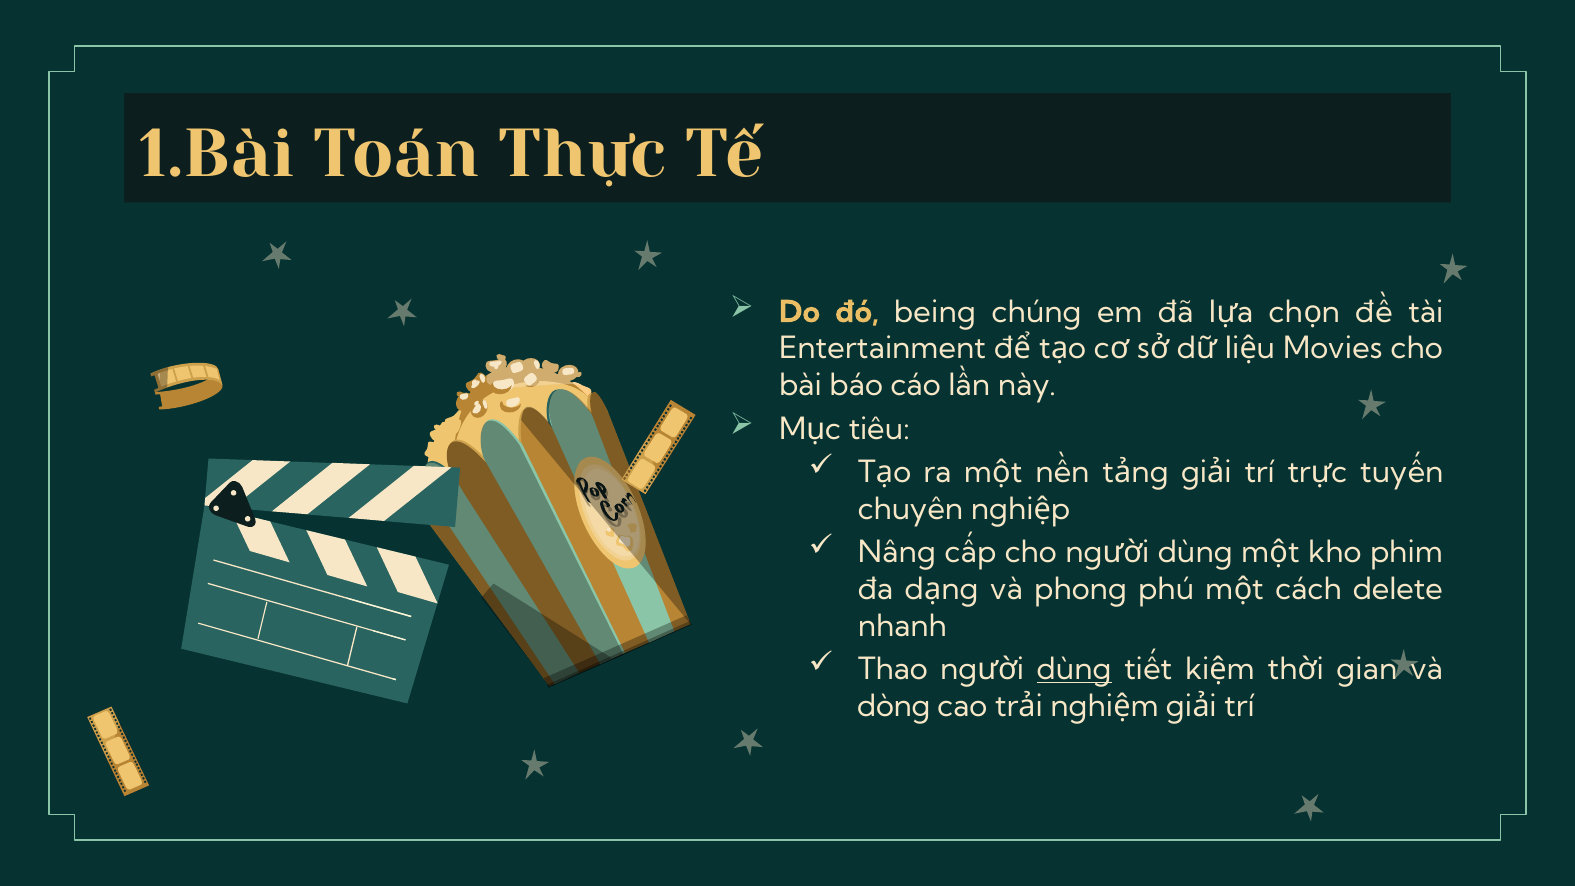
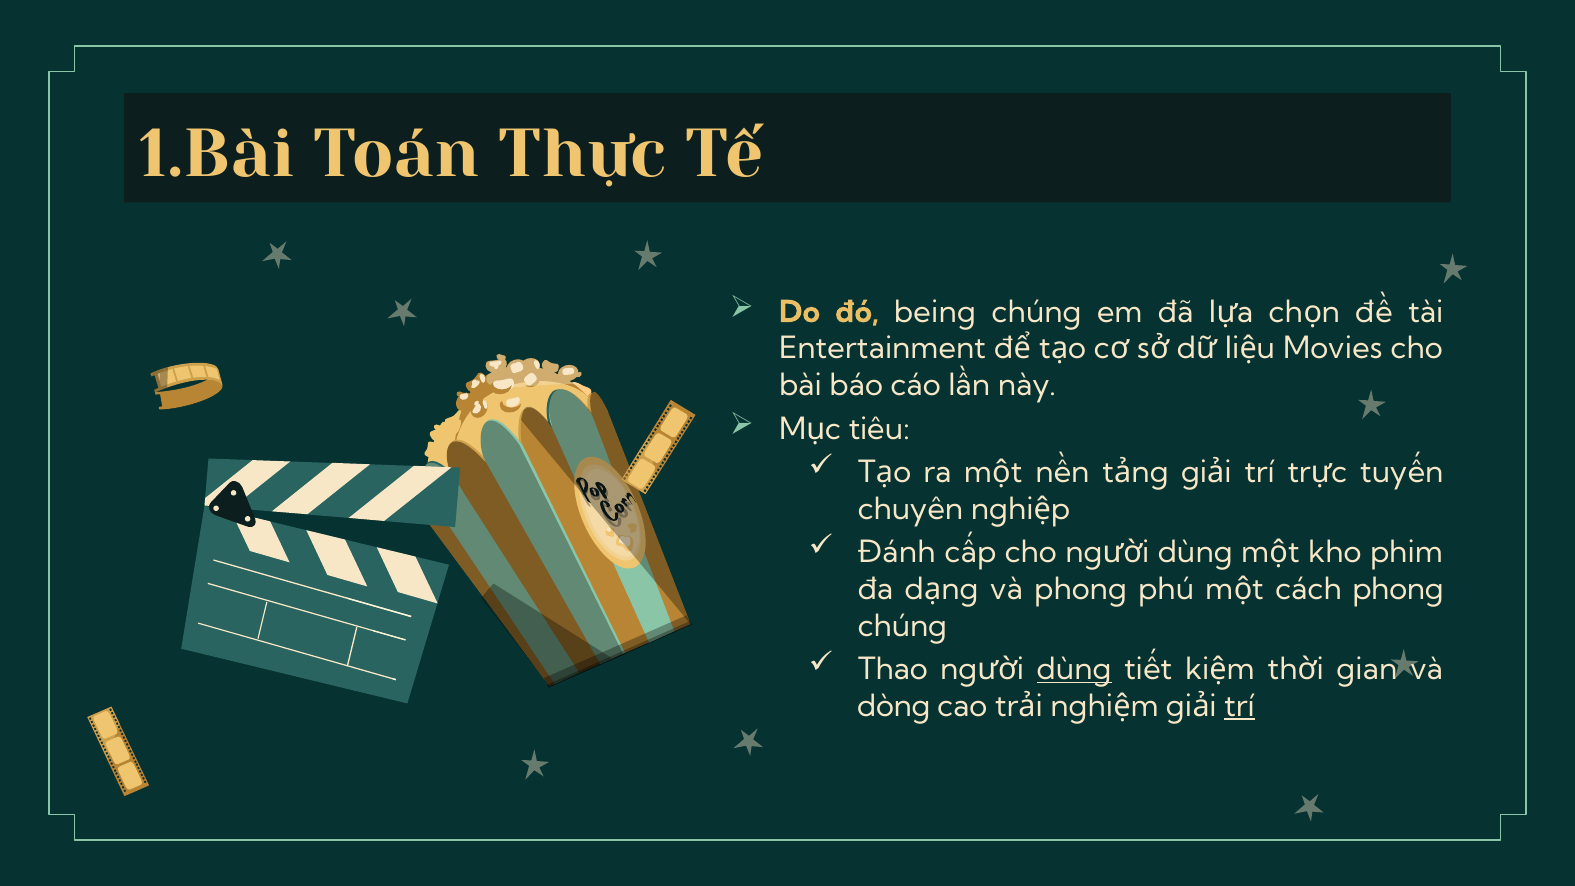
Nâng: Nâng -> Đánh
cách delete: delete -> phong
nhanh at (902, 626): nhanh -> chúng
trí at (1239, 706) underline: none -> present
